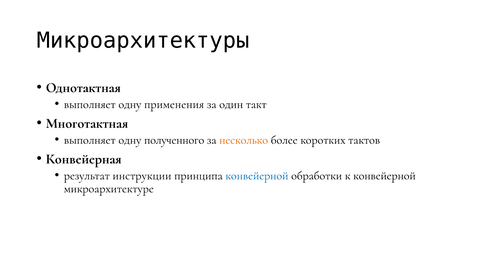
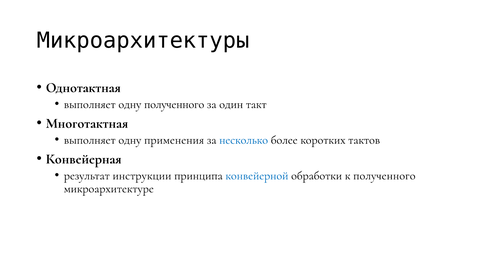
одну применения: применения -> полученного
полученного: полученного -> применения
несколько colour: orange -> blue
к конвейерной: конвейерной -> полученного
